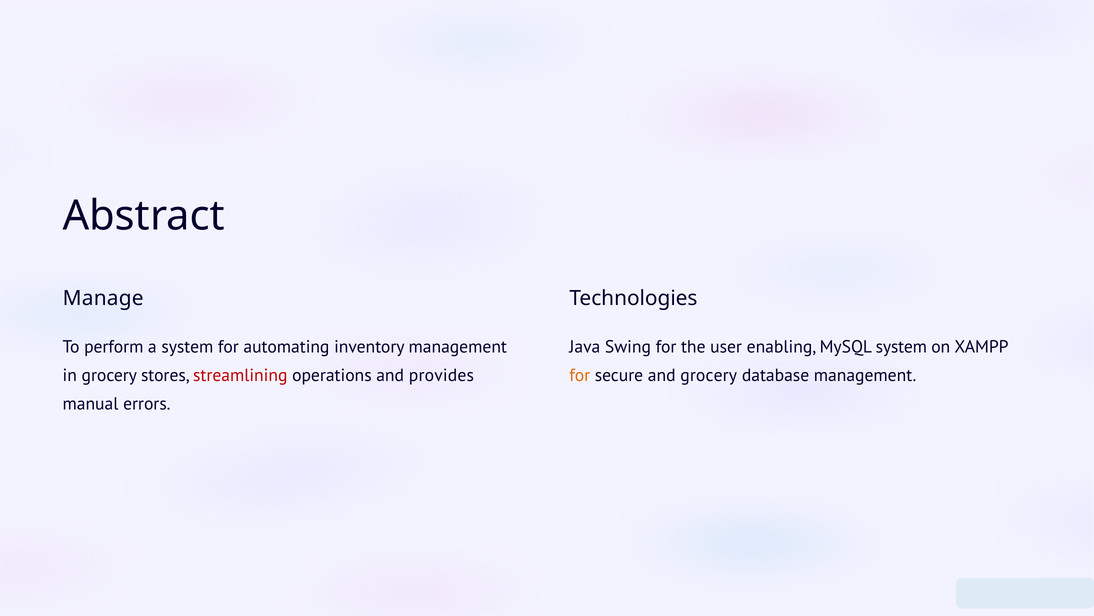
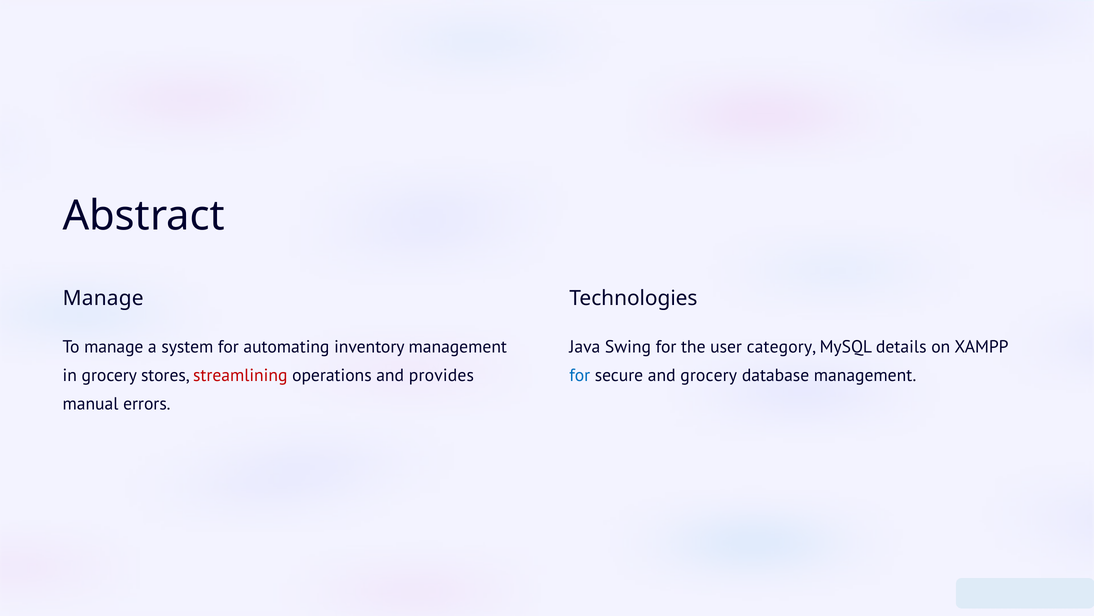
To perform: perform -> manage
enabling: enabling -> category
MySQL system: system -> details
for at (580, 375) colour: orange -> blue
